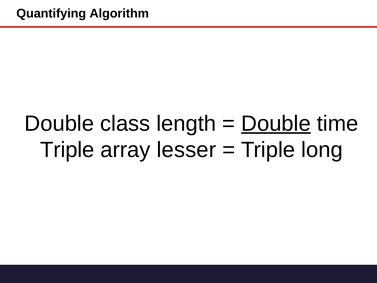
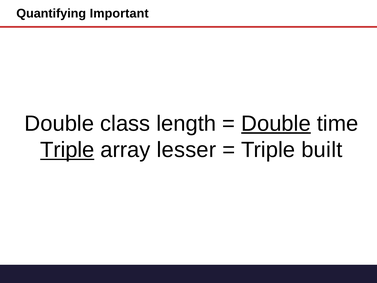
Algorithm: Algorithm -> Important
Triple at (67, 150) underline: none -> present
long: long -> built
